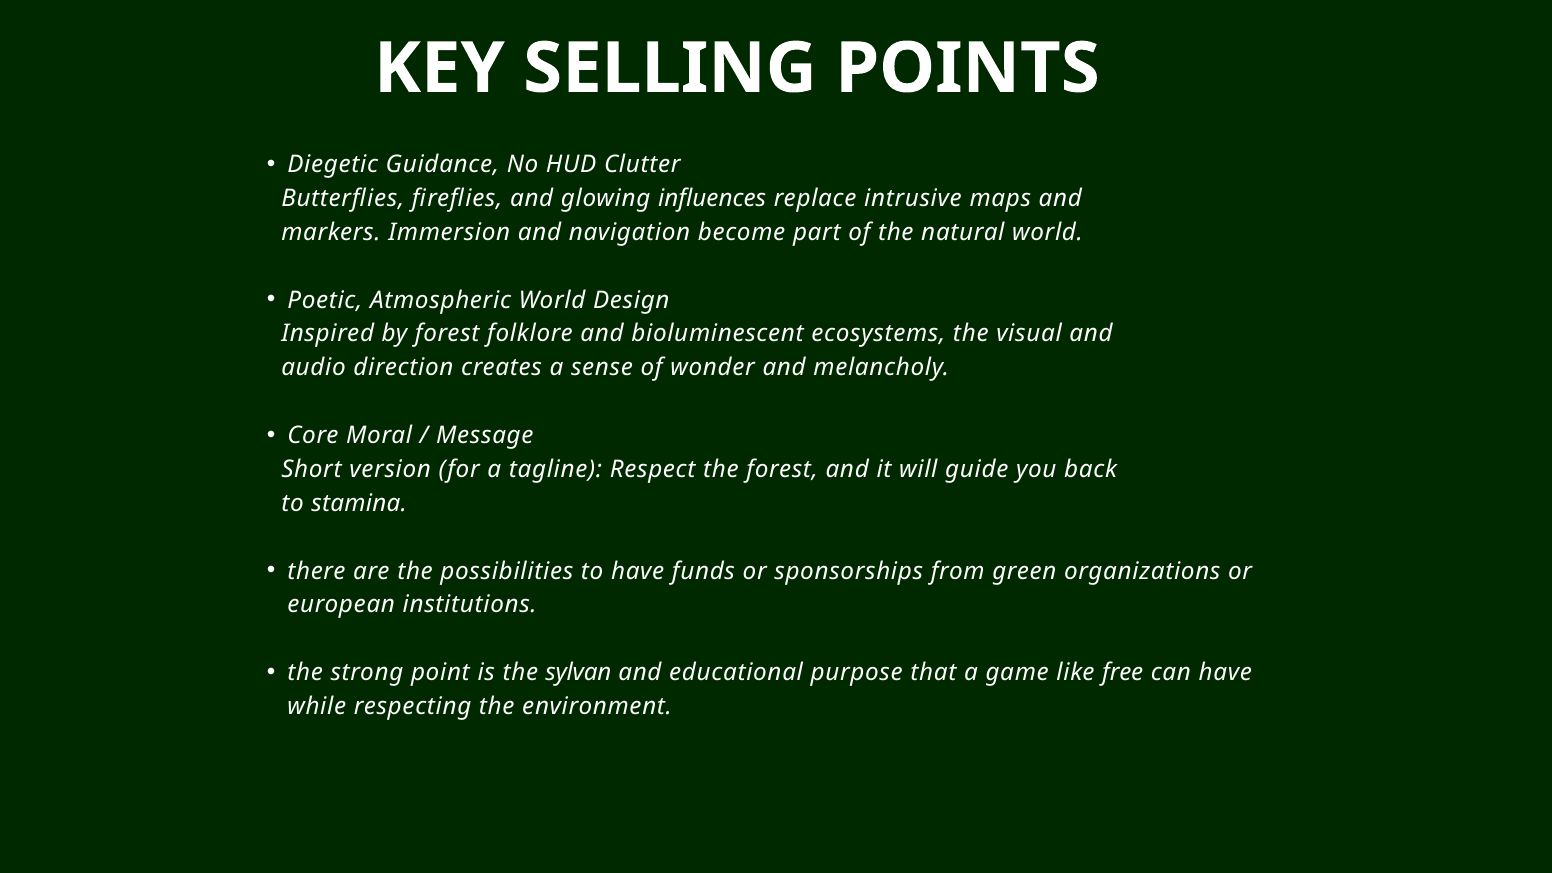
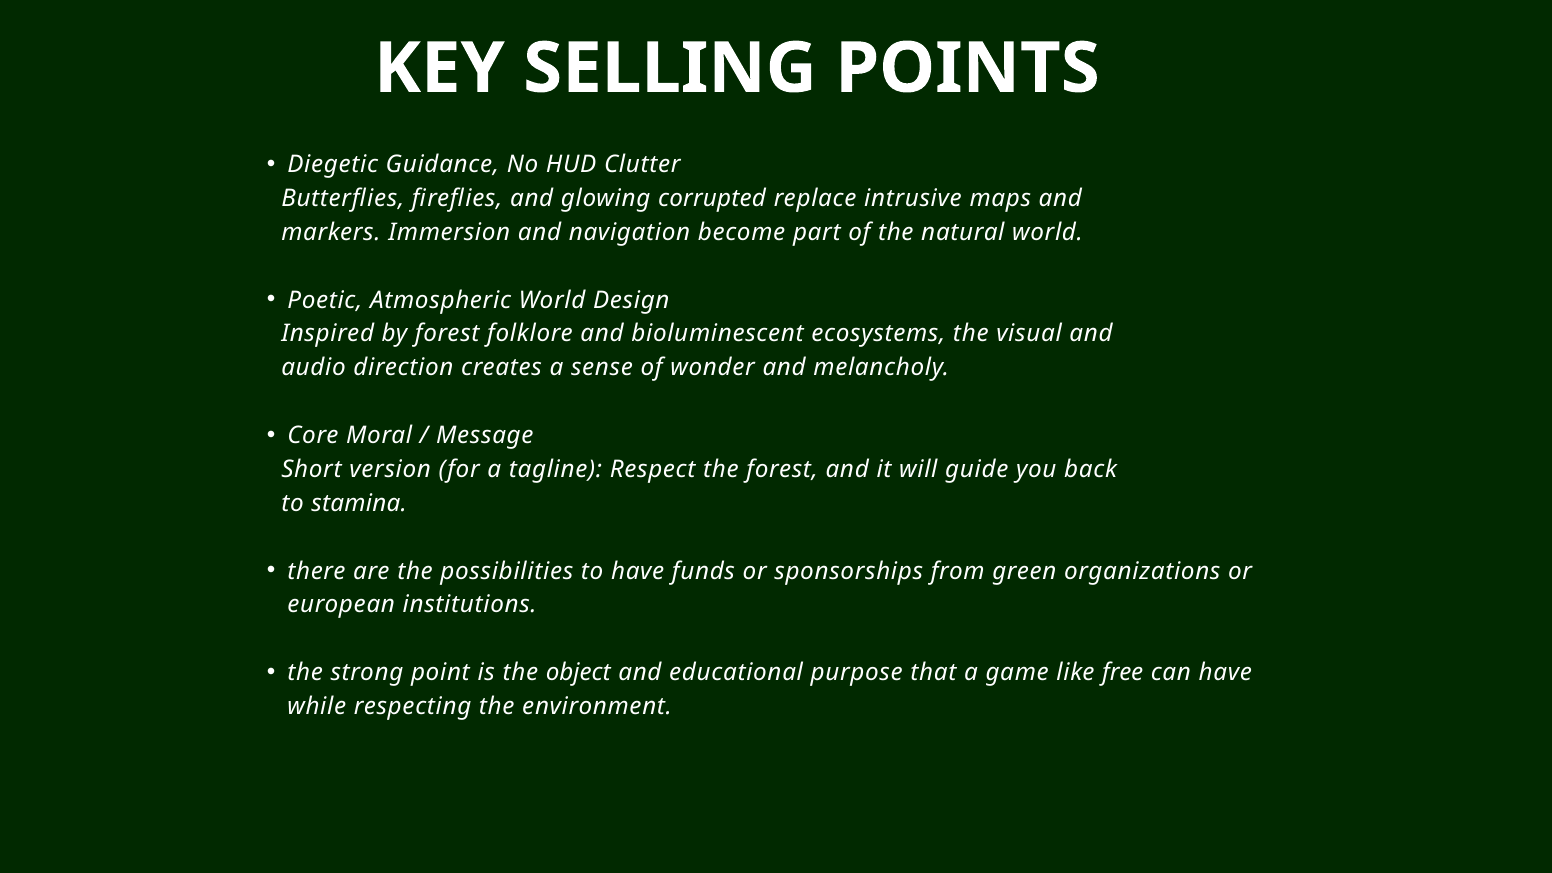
influences: influences -> corrupted
sylvan: sylvan -> object
